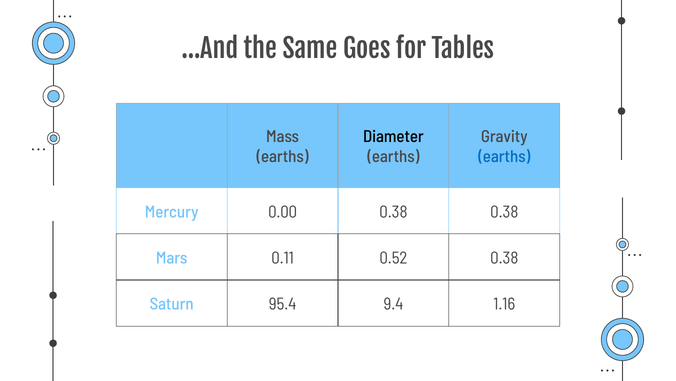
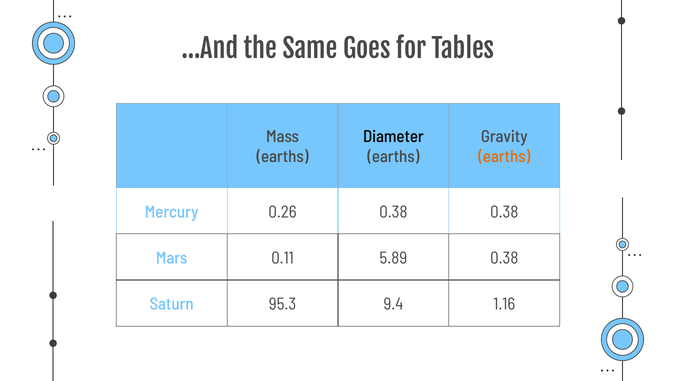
earths at (504, 157) colour: blue -> orange
0.00: 0.00 -> 0.26
0.52: 0.52 -> 5.89
95.4: 95.4 -> 95.3
